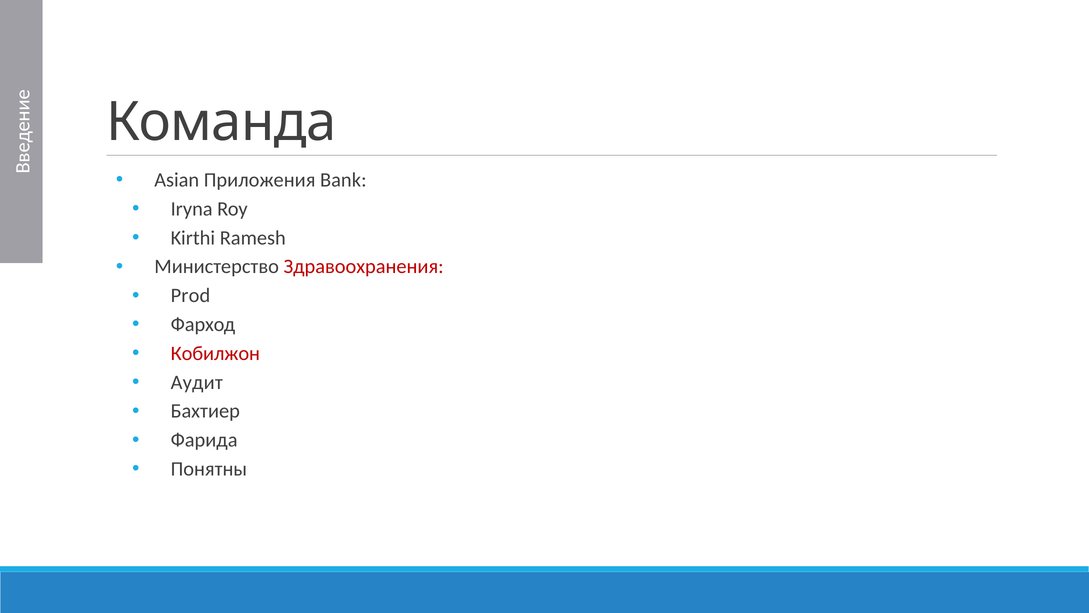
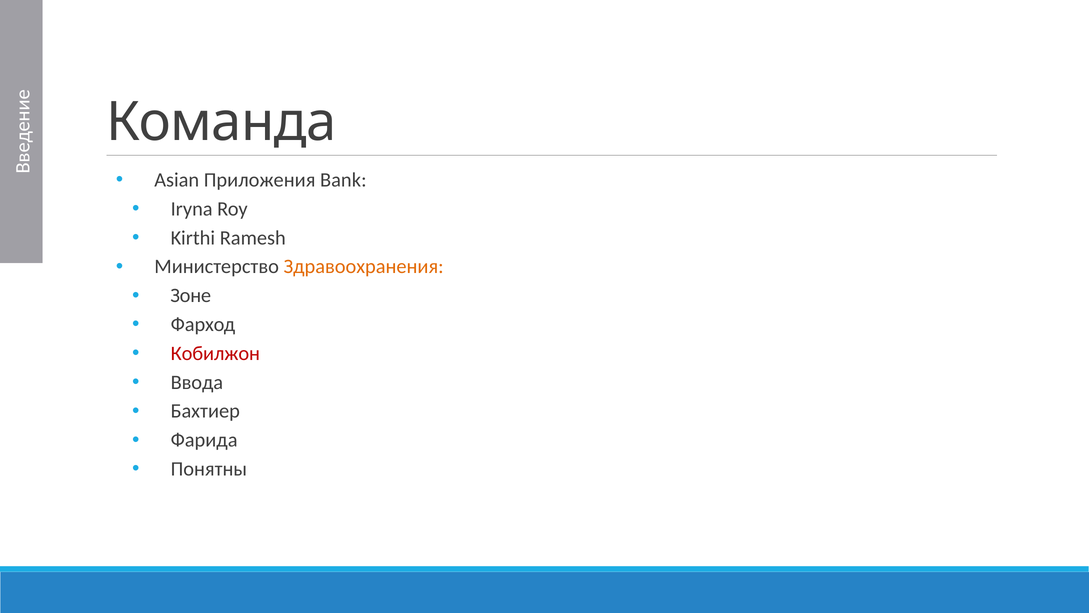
Здравоохранения colour: red -> orange
Prod: Prod -> Зоне
Аудит: Аудит -> Ввода
